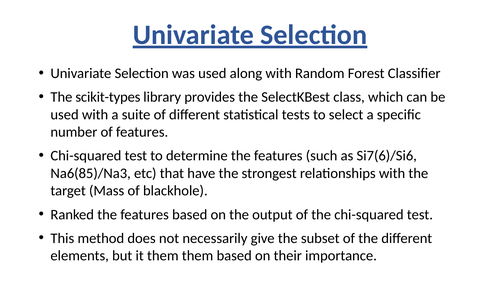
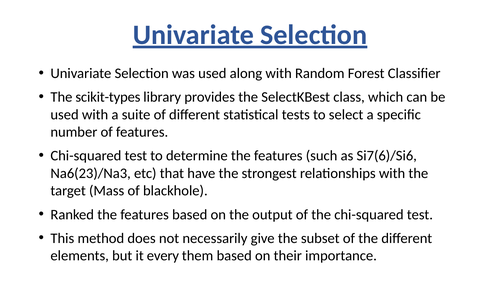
Na6(85)/Na3: Na6(85)/Na3 -> Na6(23)/Na3
it them: them -> every
